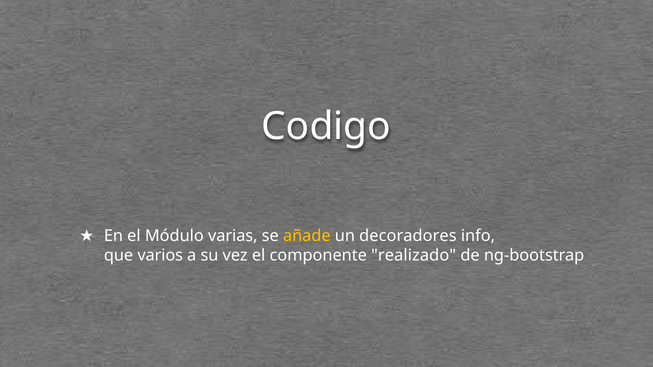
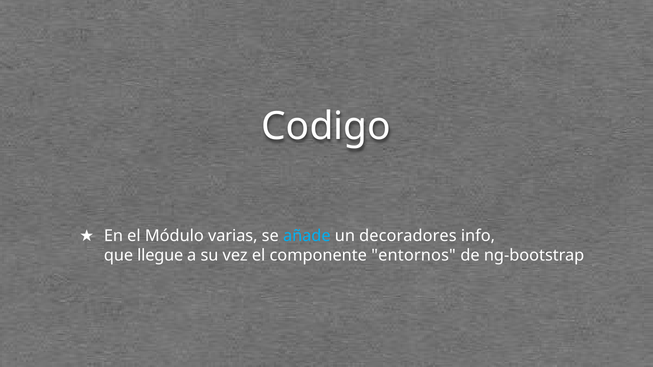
añade colour: yellow -> light blue
varios: varios -> llegue
realizado: realizado -> entornos
